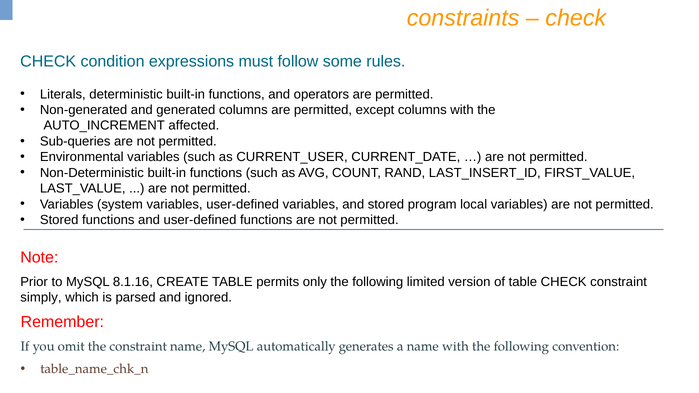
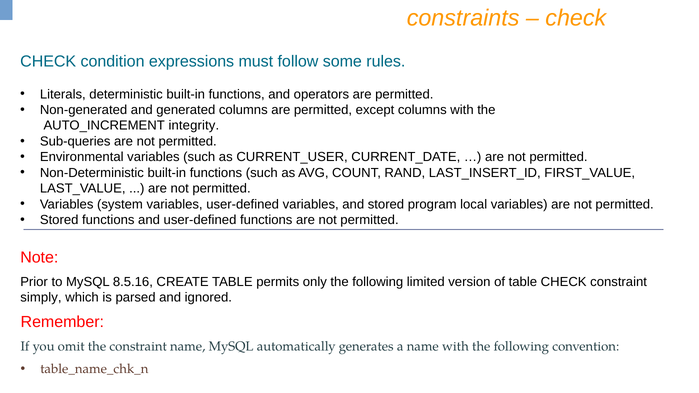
affected: affected -> integrity
8.1.16: 8.1.16 -> 8.5.16
